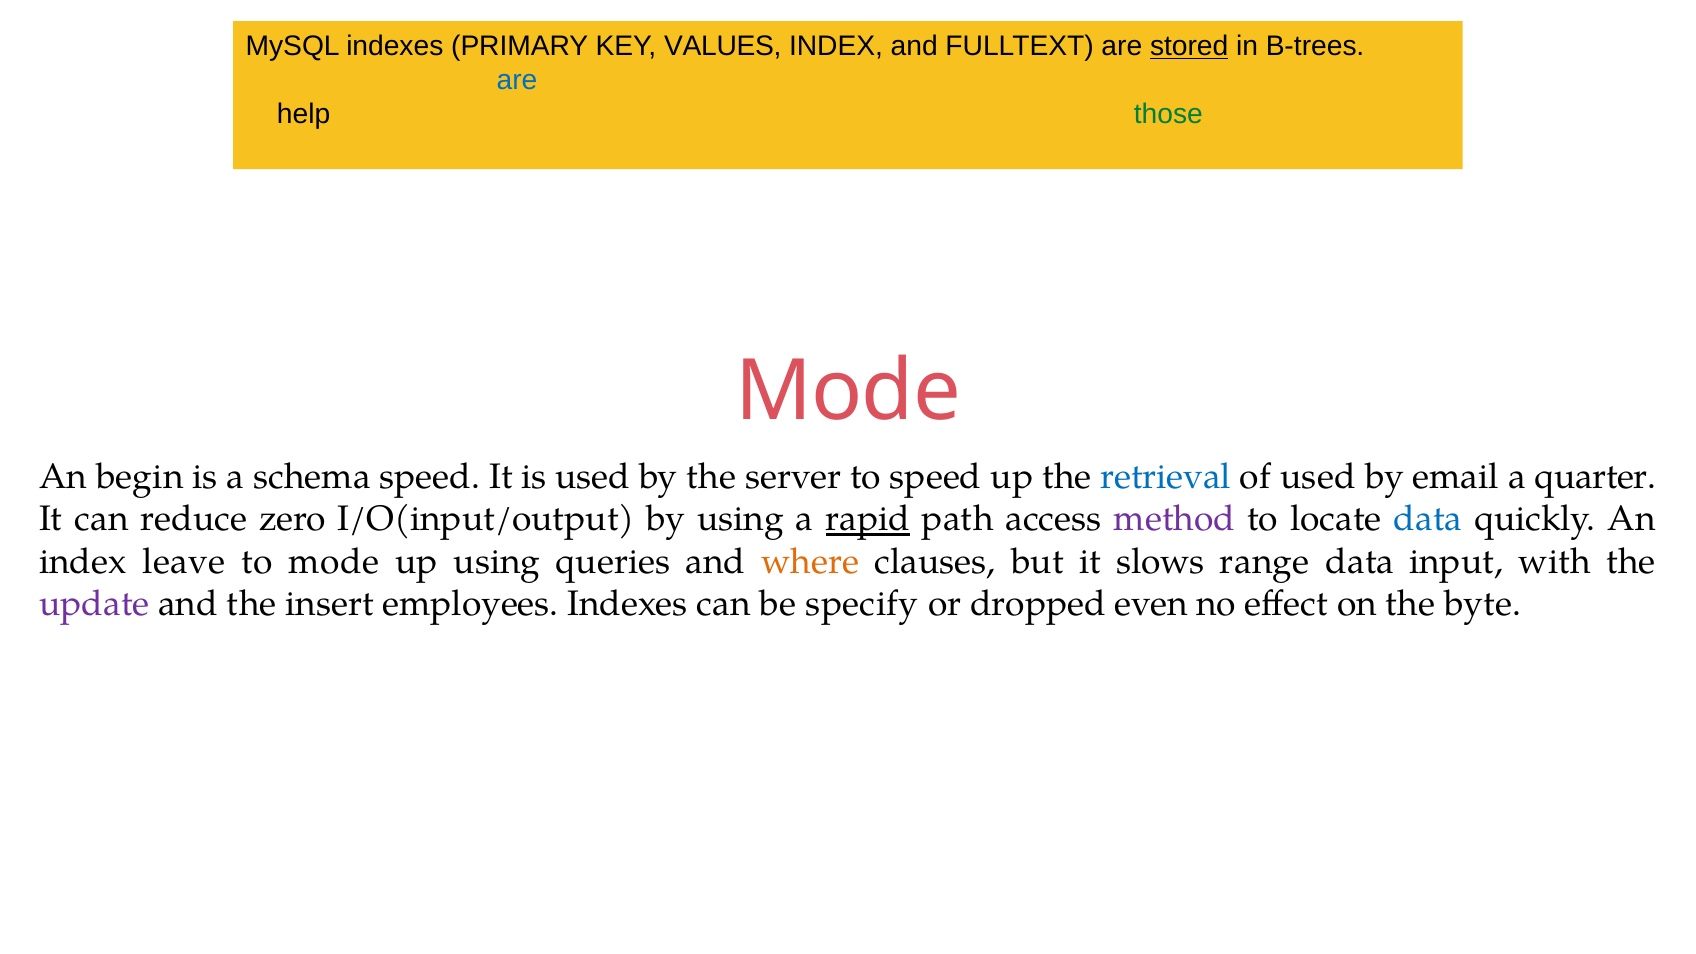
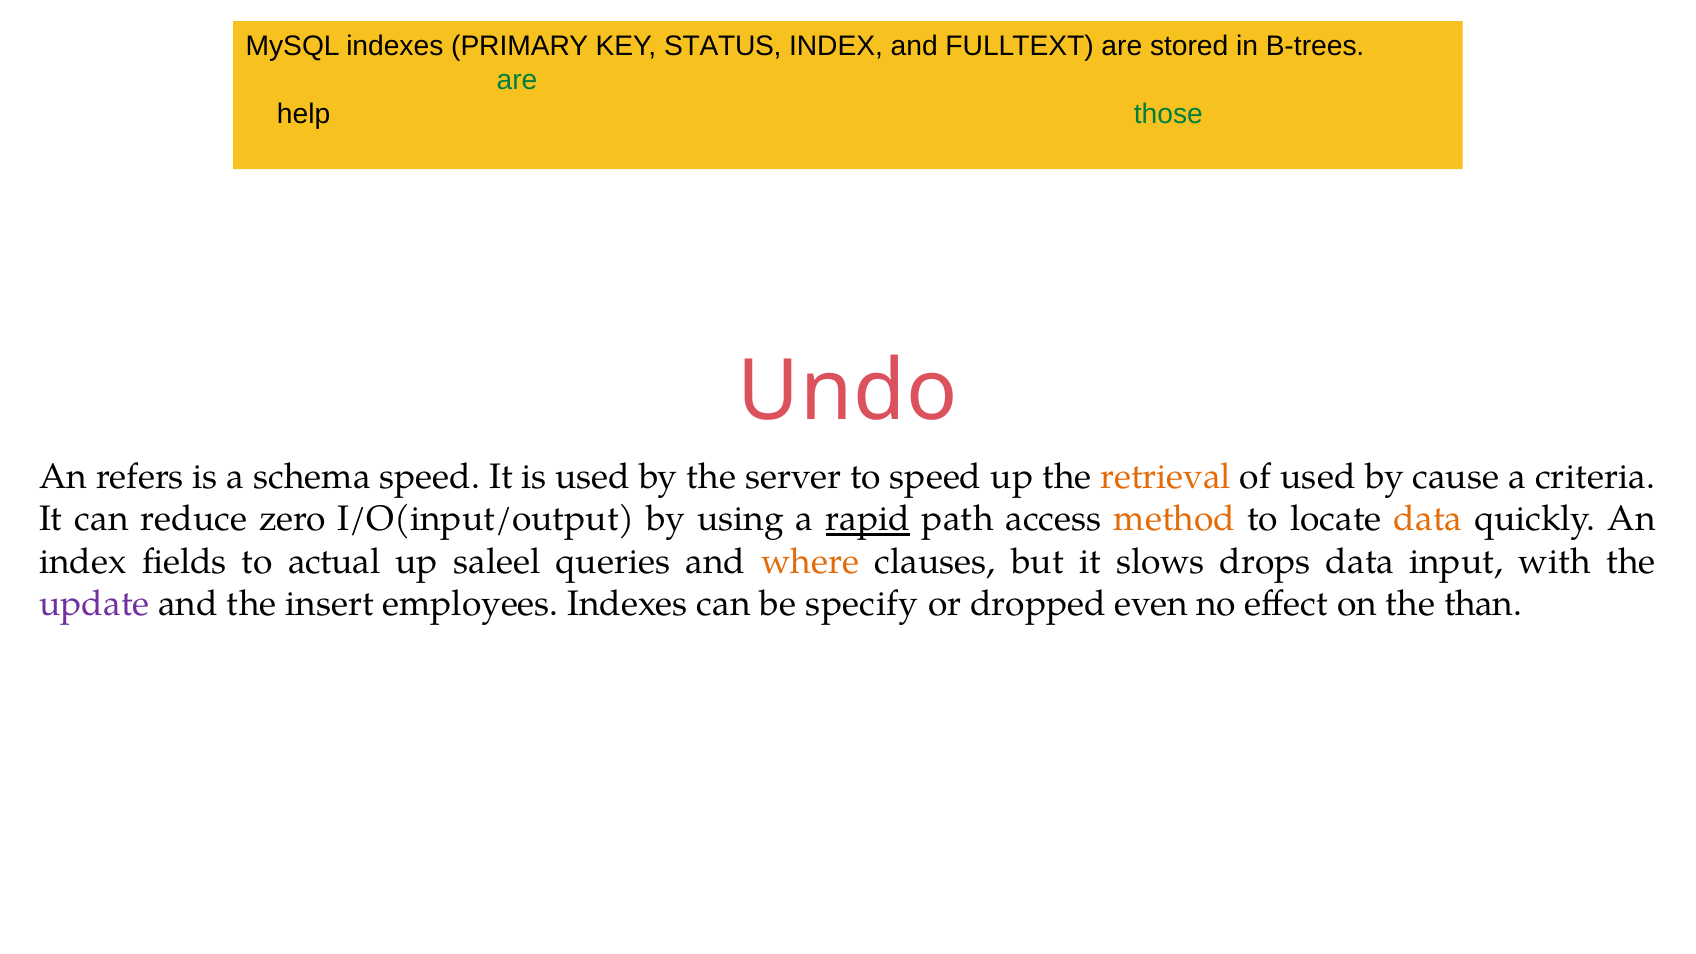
VALUES: VALUES -> STATUS
stored underline: present -> none
are at (517, 80) colour: blue -> green
Mode at (848, 392): Mode -> Undo
begin: begin -> refers
retrieval colour: blue -> orange
email: email -> cause
quarter: quarter -> criteria
method colour: purple -> orange
data at (1428, 519) colour: blue -> orange
leave: leave -> fields
to mode: mode -> actual
up using: using -> saleel
range: range -> drops
byte: byte -> than
